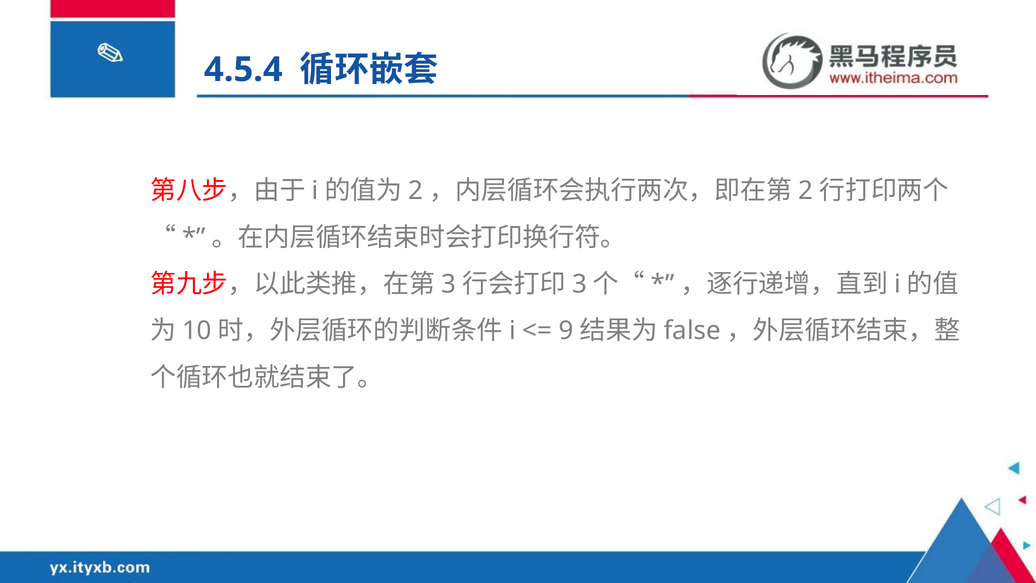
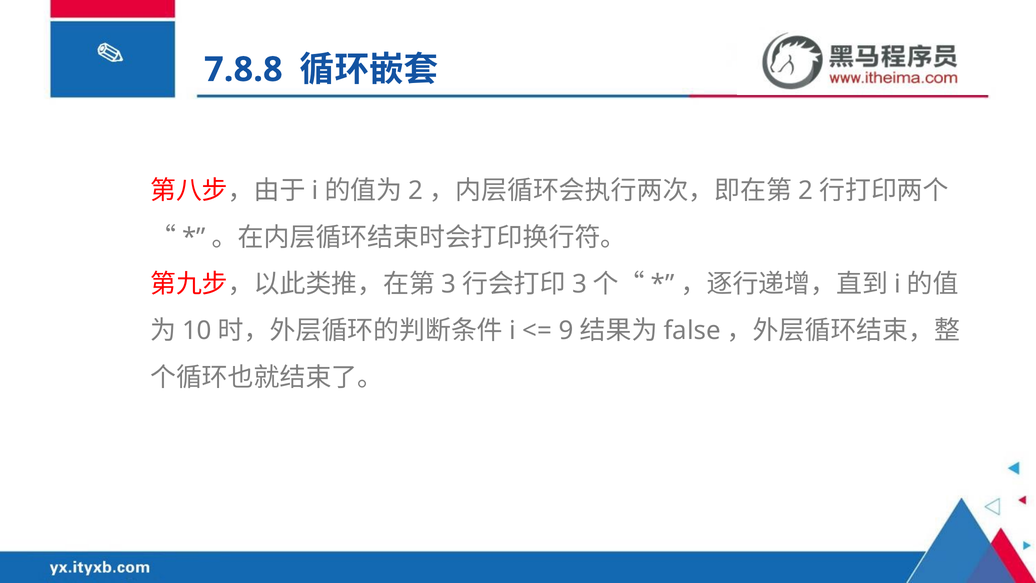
4.5.4: 4.5.4 -> 7.8.8
